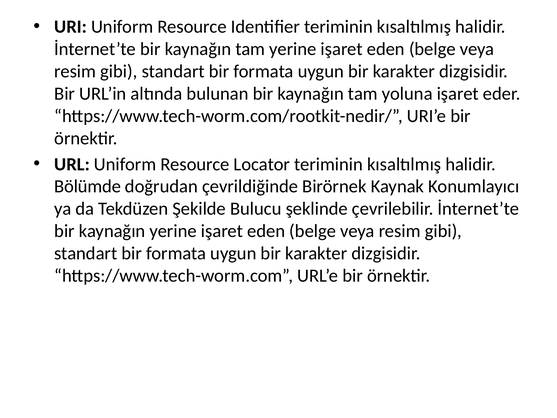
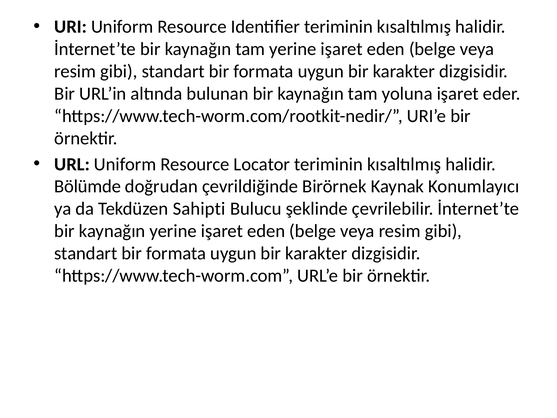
Şekilde: Şekilde -> Sahipti
